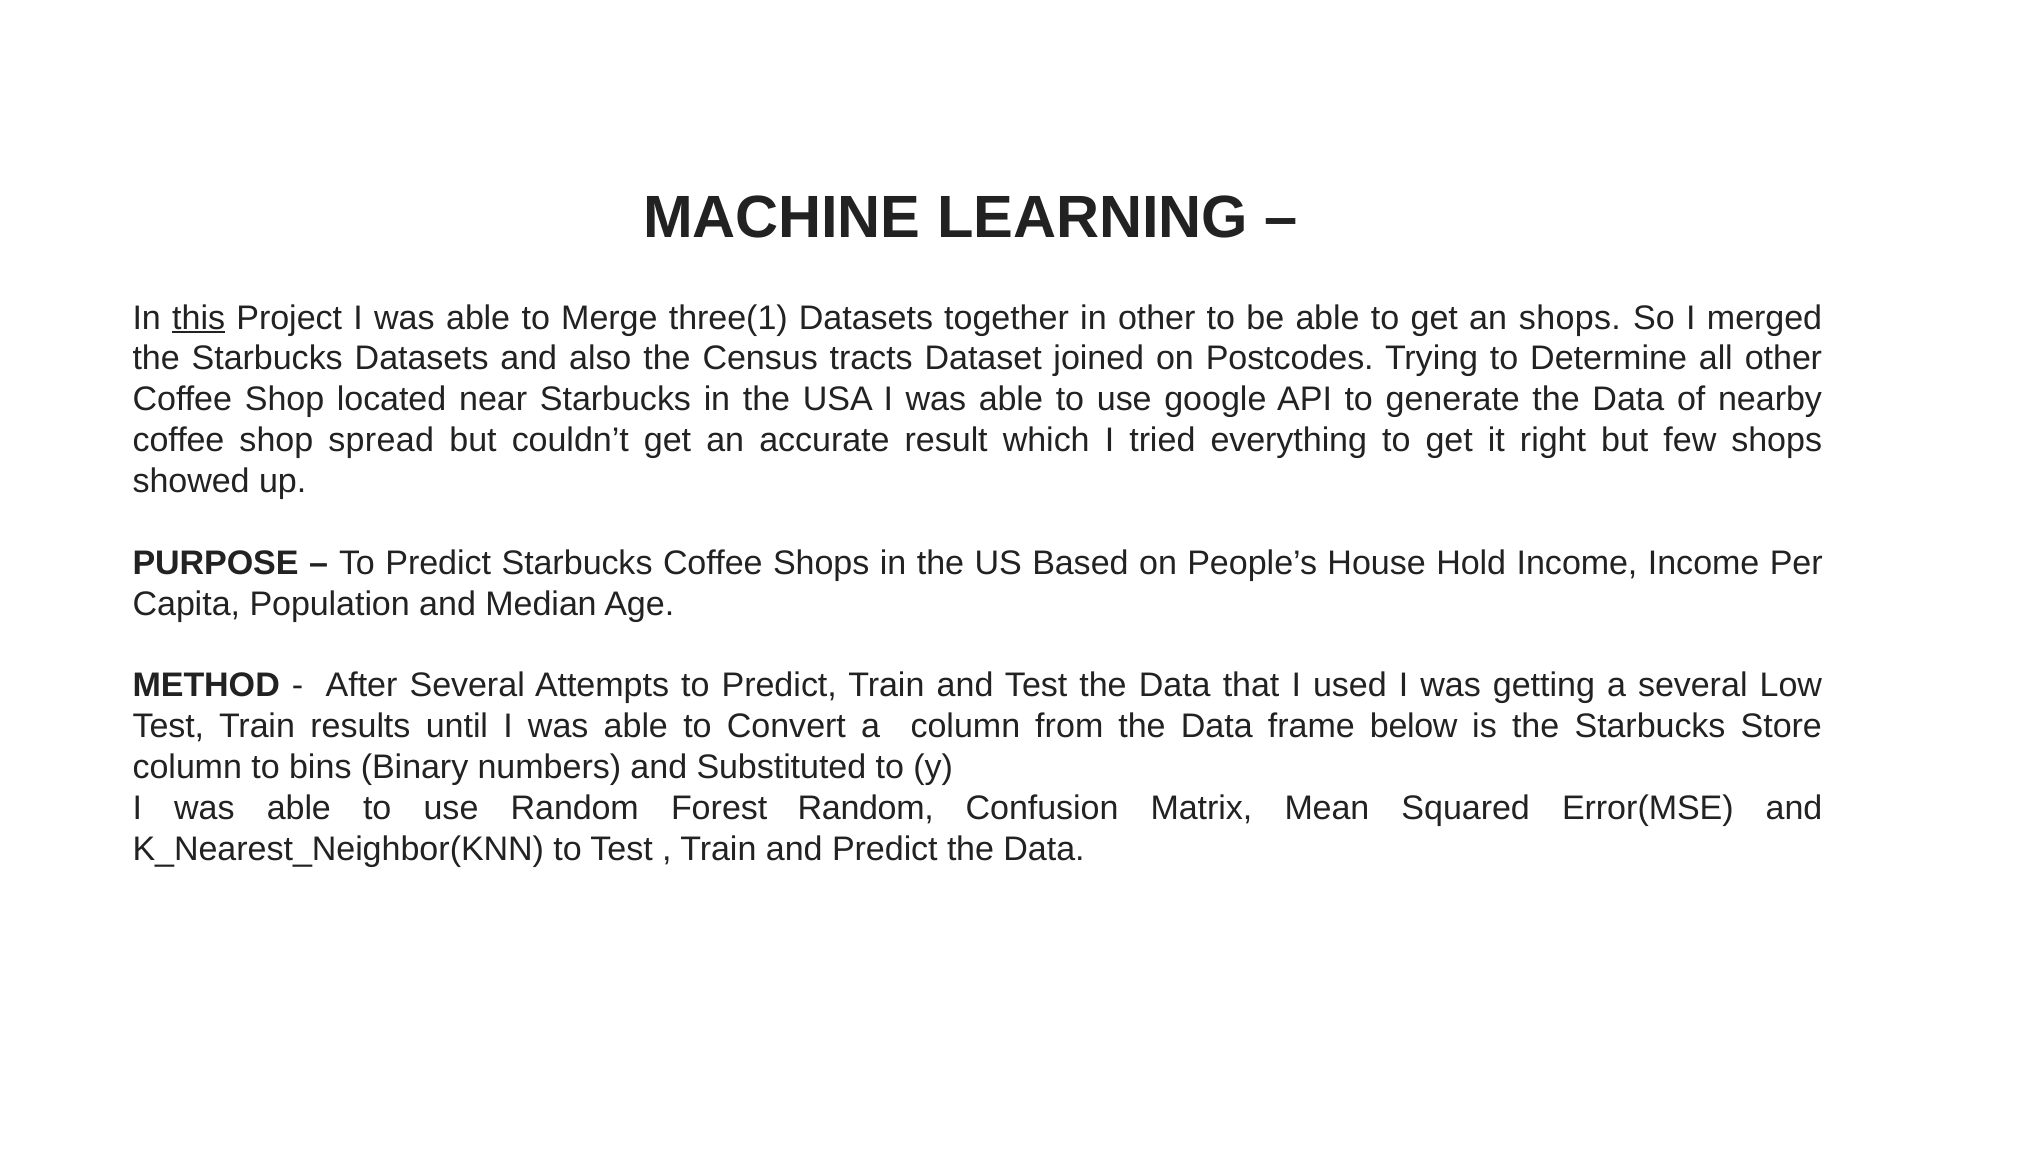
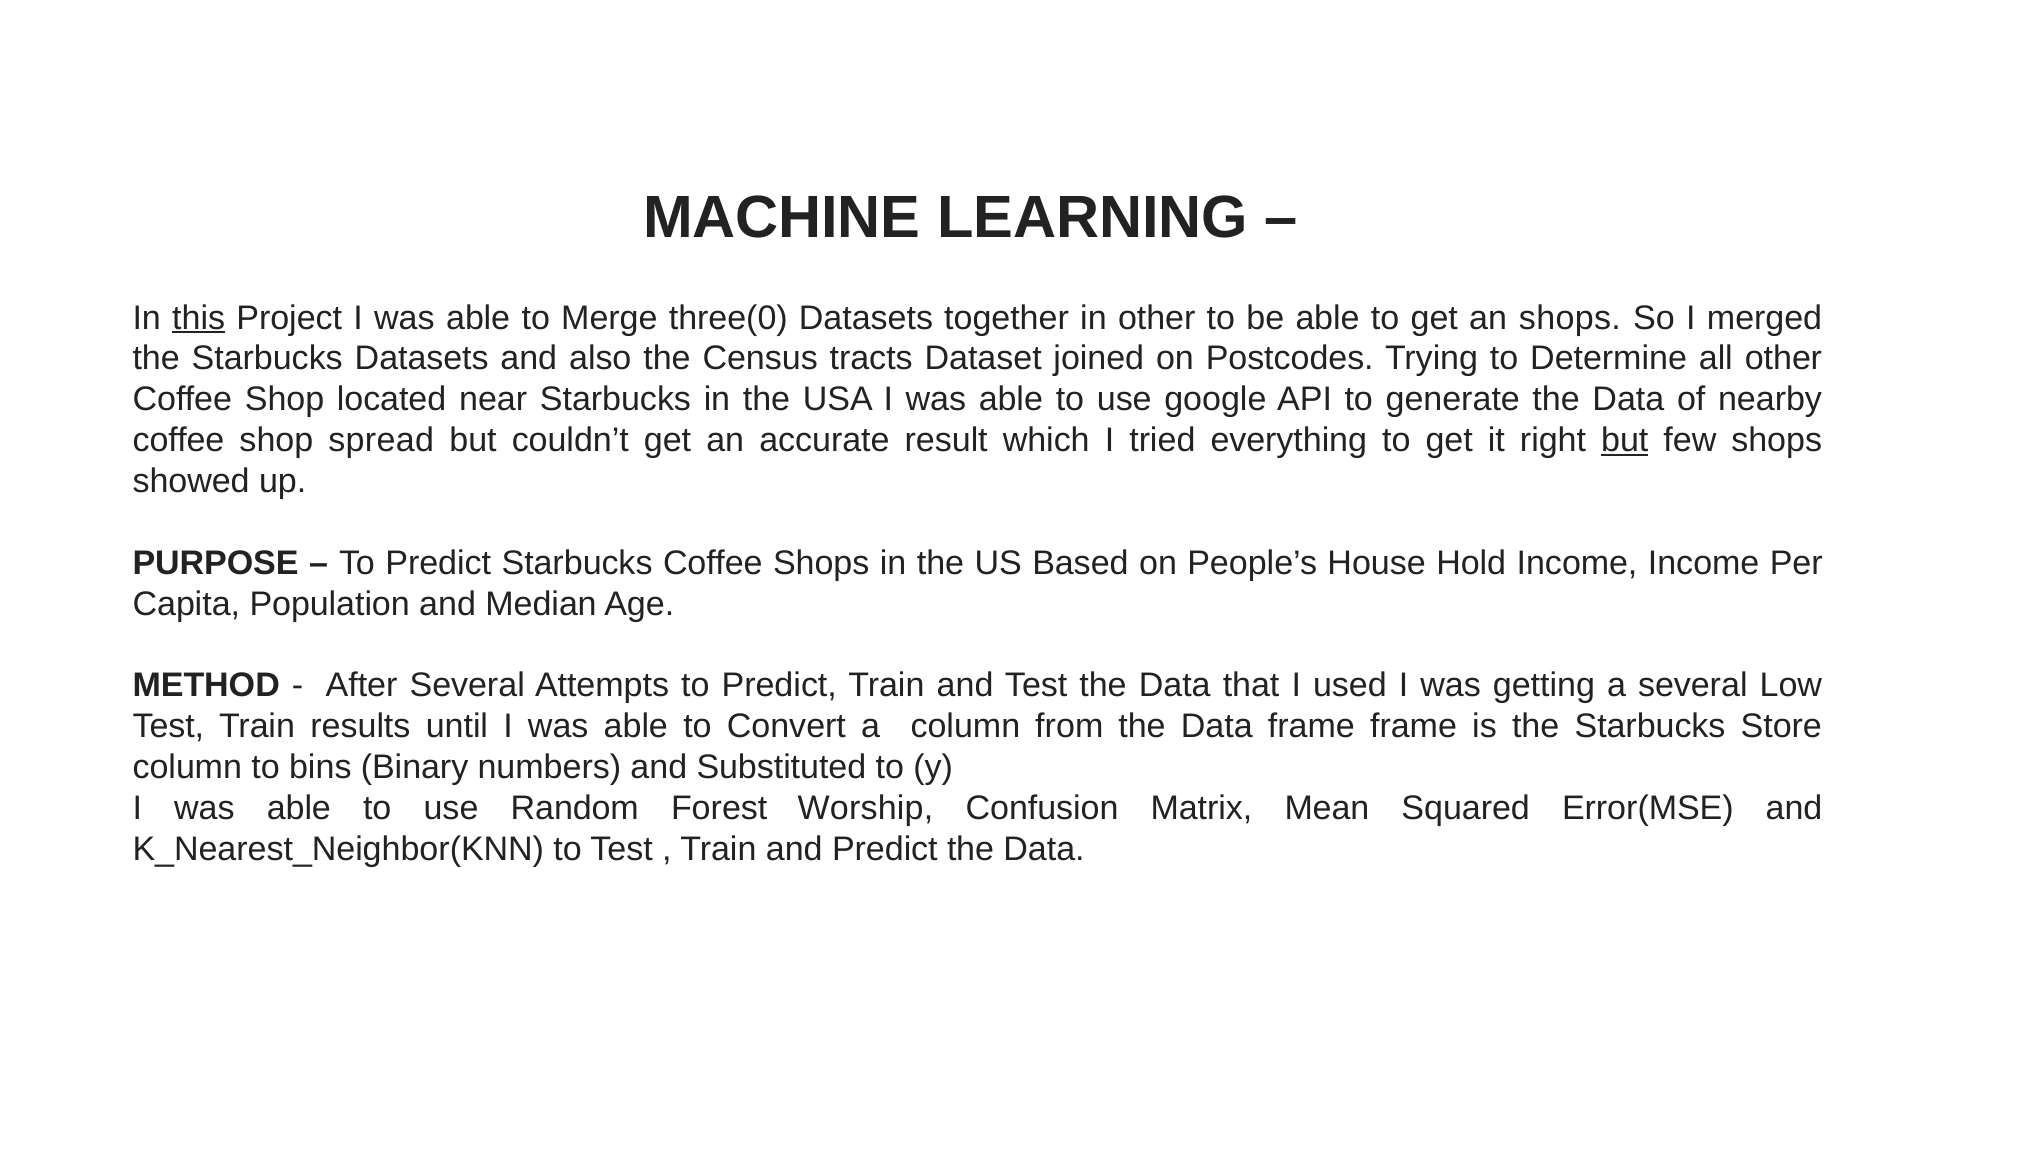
three(1: three(1 -> three(0
but at (1625, 440) underline: none -> present
frame below: below -> frame
Forest Random: Random -> Worship
